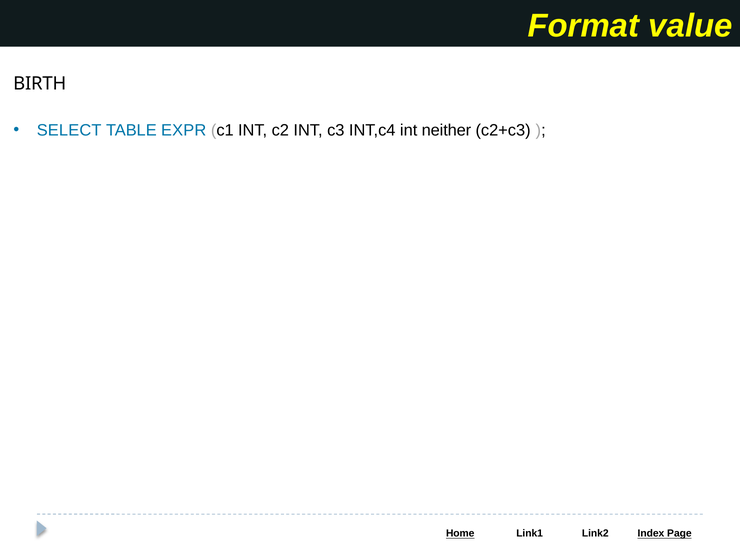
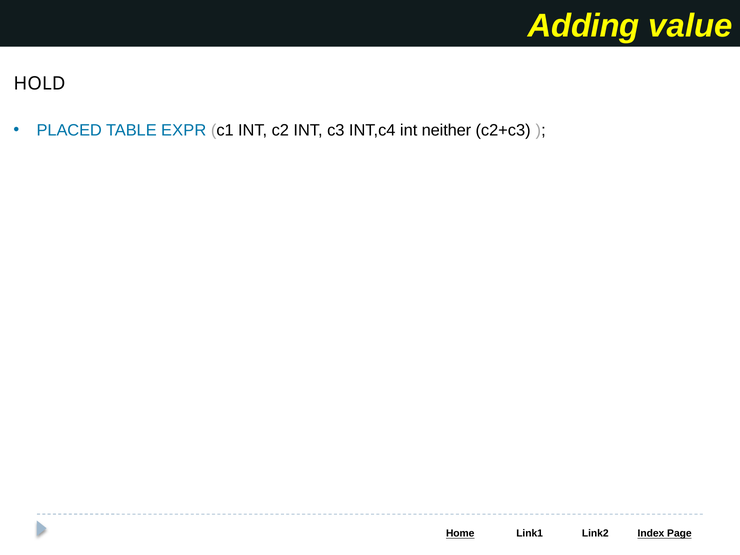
Format: Format -> Adding
BIRTH: BIRTH -> HOLD
SELECT: SELECT -> PLACED
